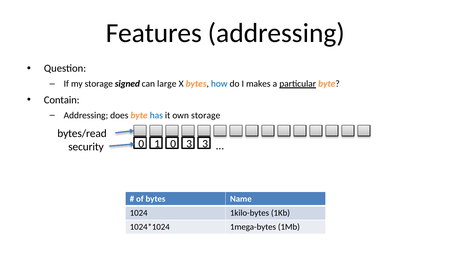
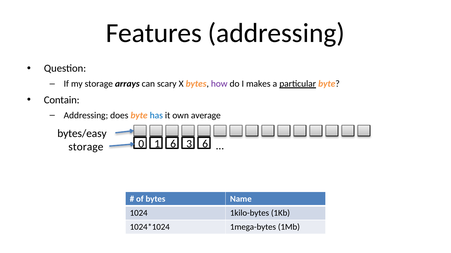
signed: signed -> arrays
large: large -> scary
how colour: blue -> purple
own storage: storage -> average
bytes/read: bytes/read -> bytes/easy
1 0: 0 -> 6
3 3: 3 -> 6
security at (86, 147): security -> storage
